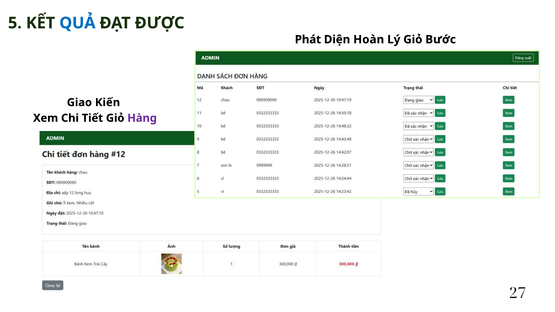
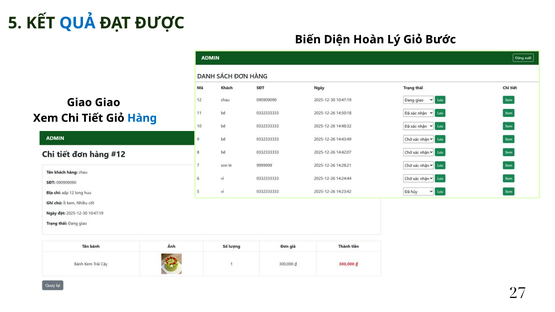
Phát: Phát -> Biến
Giao Kiến: Kiến -> Giao
Hàng colour: purple -> blue
